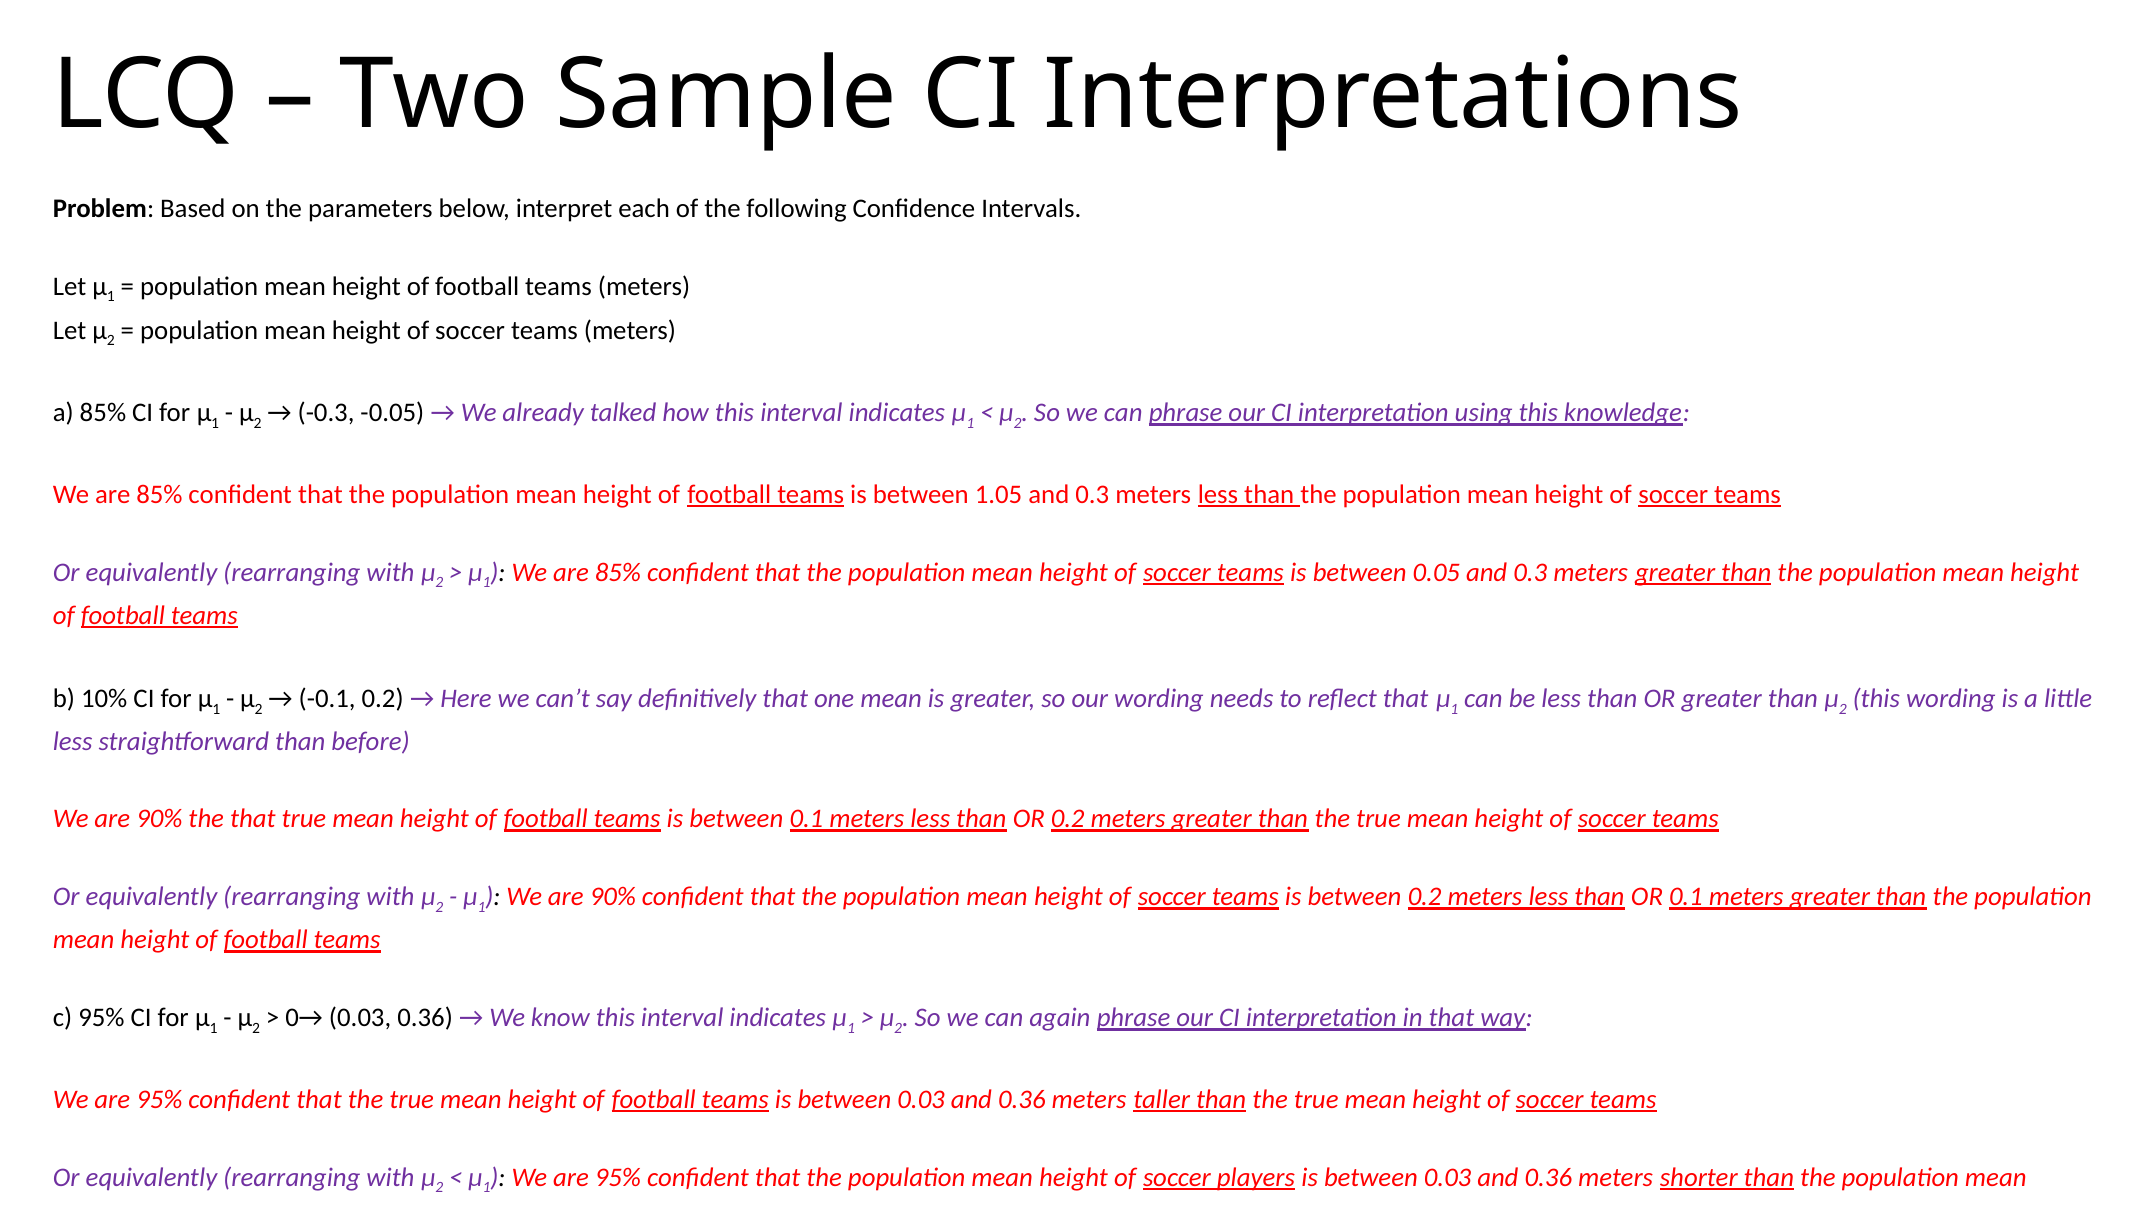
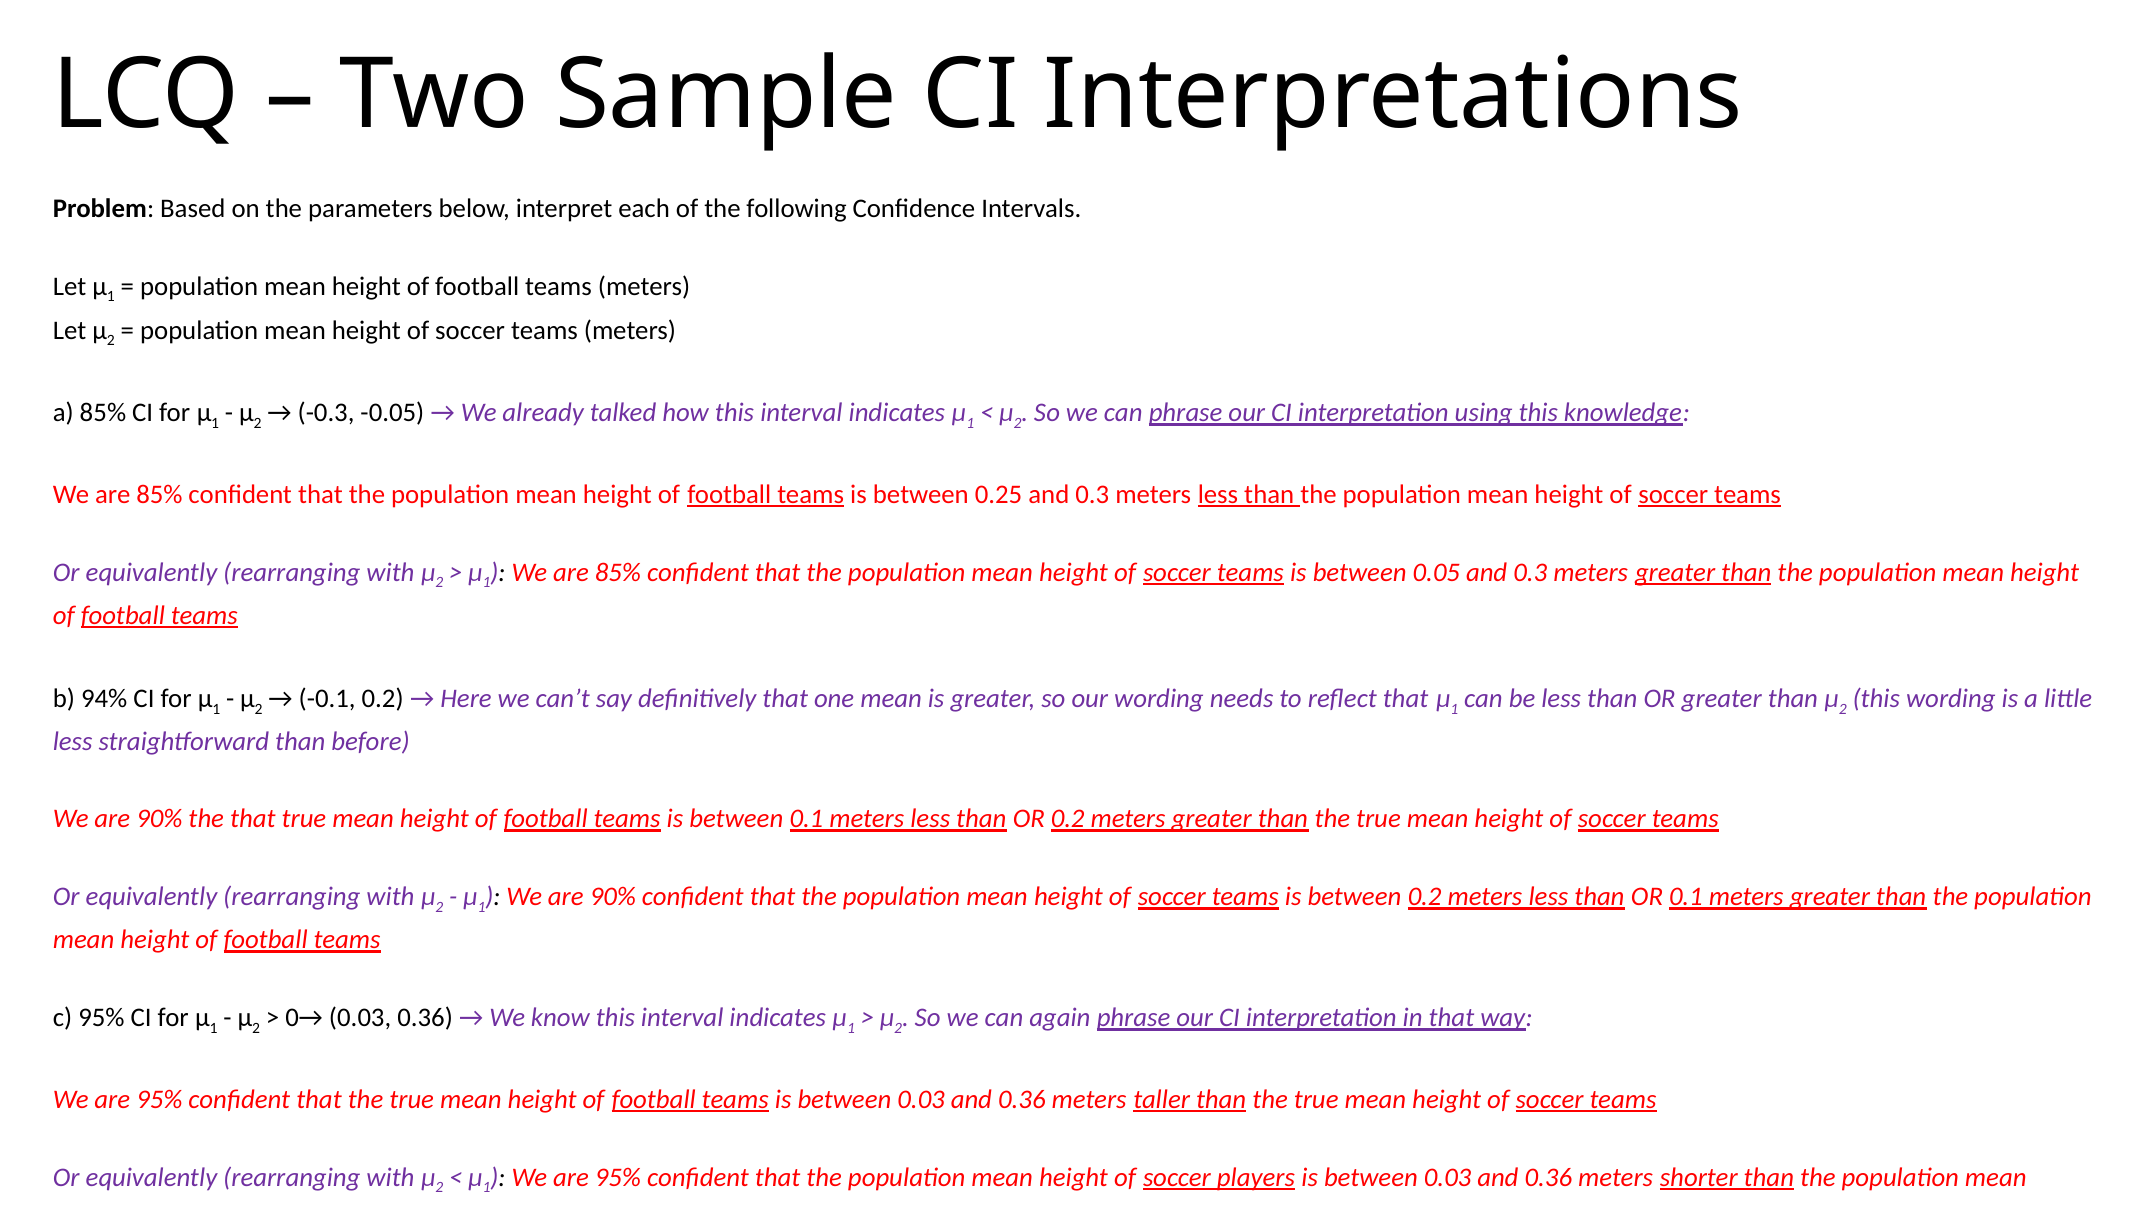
1.05: 1.05 -> 0.25
10%: 10% -> 94%
